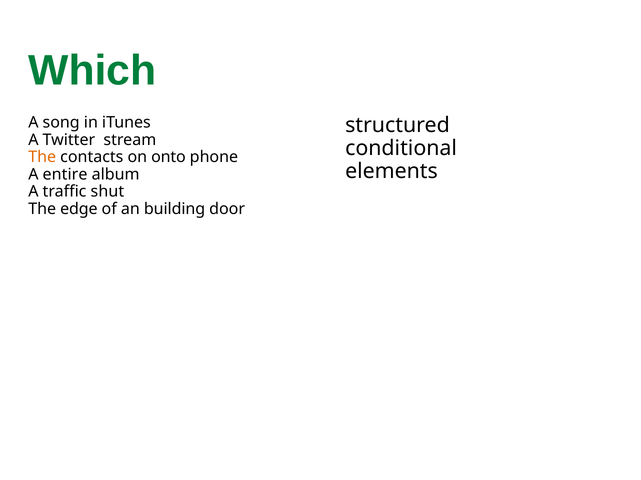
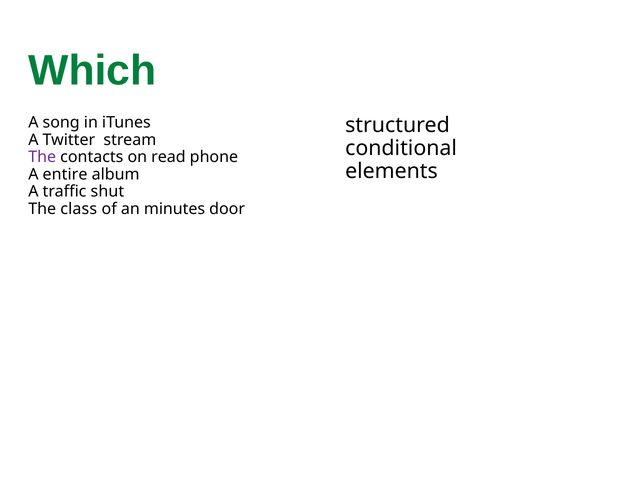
The at (42, 157) colour: orange -> purple
onto: onto -> read
edge: edge -> class
building: building -> minutes
